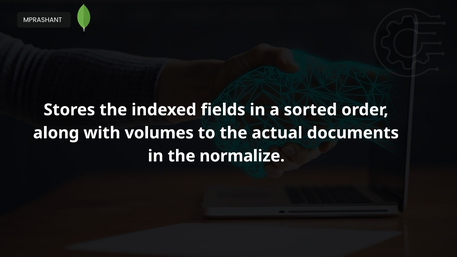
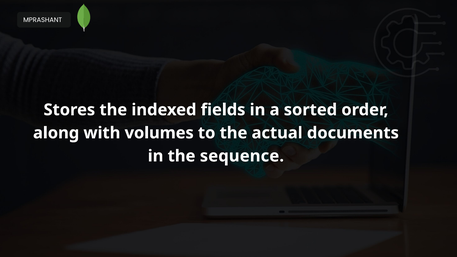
normalize: normalize -> sequence
